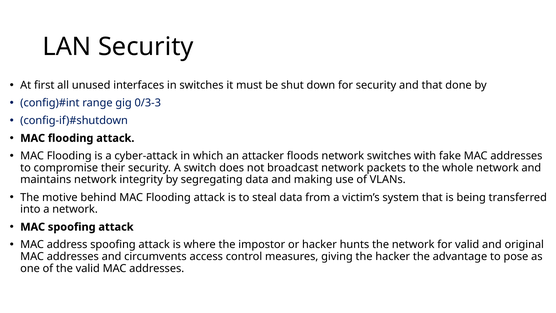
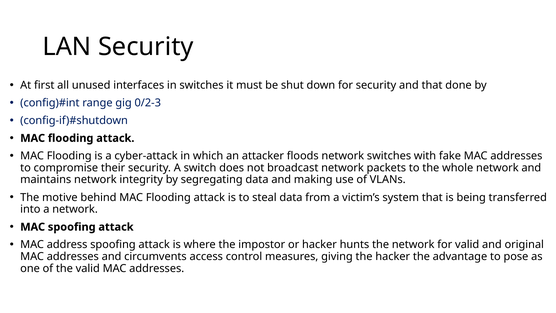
0/3-3: 0/3-3 -> 0/2-3
